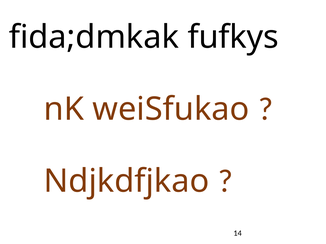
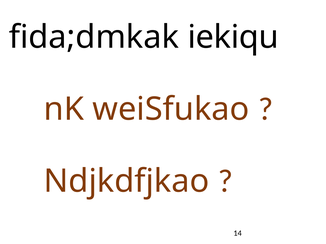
fufkys: fufkys -> iekiqu
